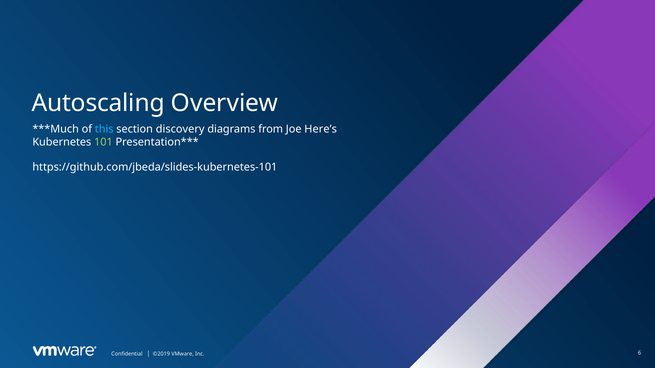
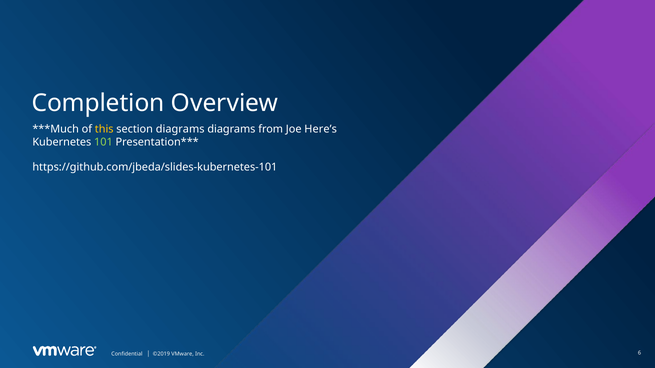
Autoscaling: Autoscaling -> Completion
this colour: light blue -> yellow
section discovery: discovery -> diagrams
